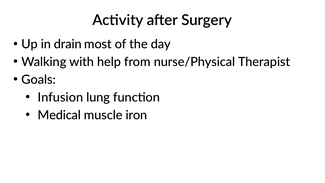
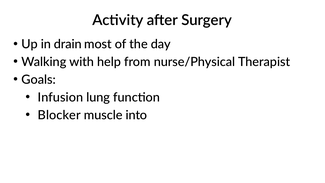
Medical: Medical -> Blocker
iron: iron -> into
